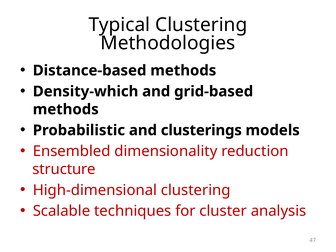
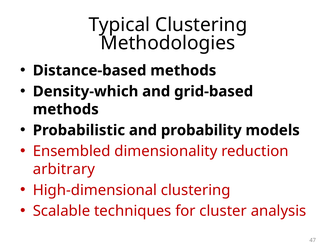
clusterings: clusterings -> probability
structure: structure -> arbitrary
